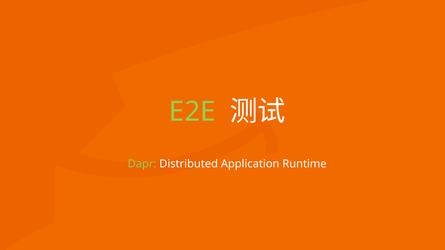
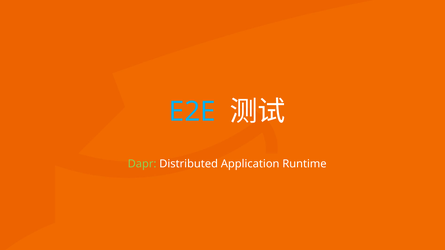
E2E colour: light green -> light blue
